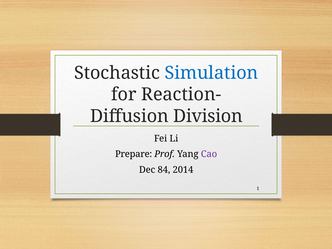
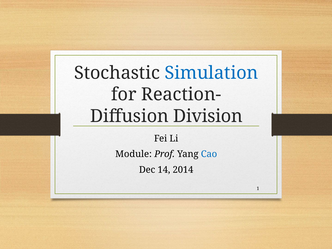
Prepare: Prepare -> Module
Cao colour: purple -> blue
84: 84 -> 14
